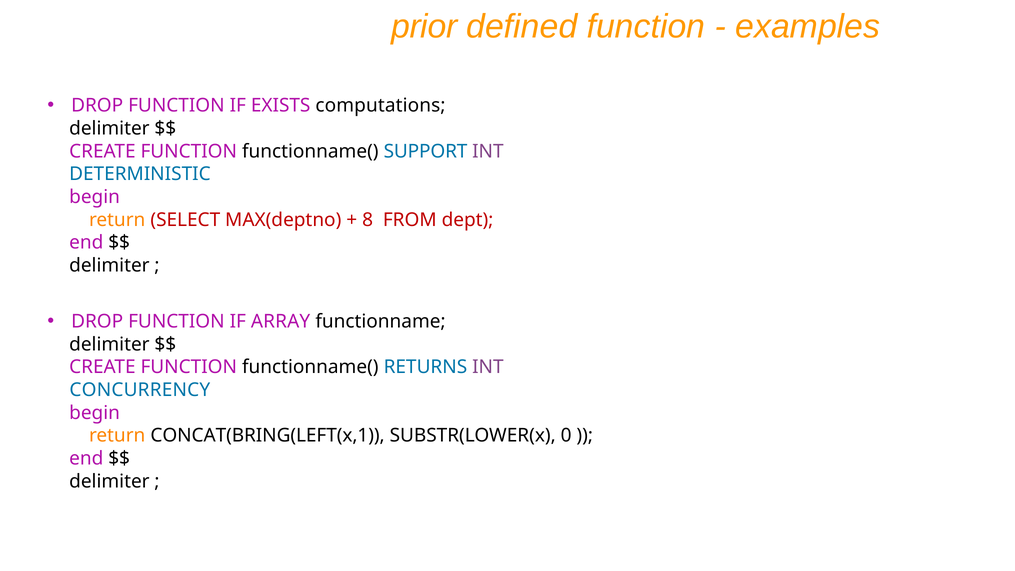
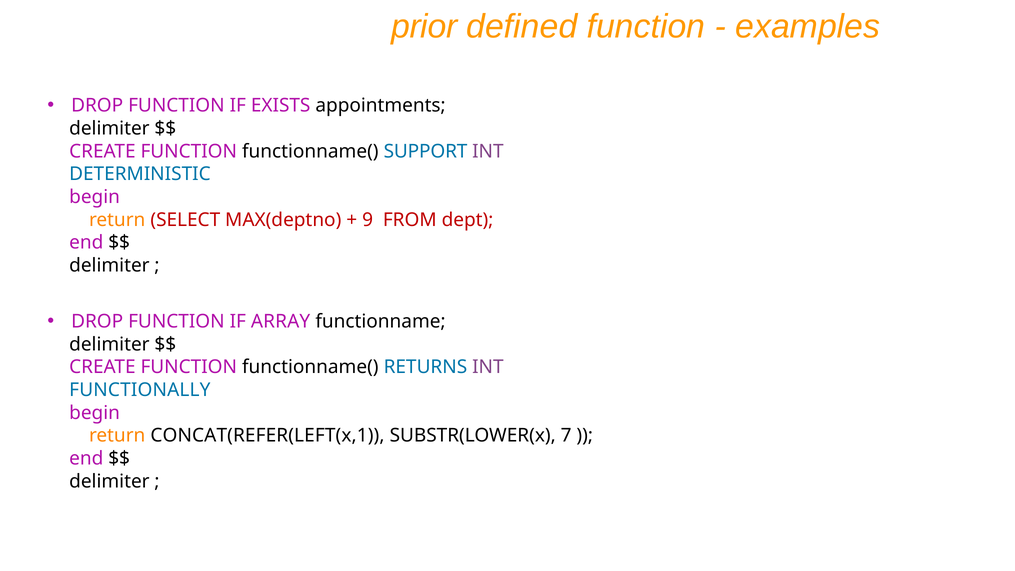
computations: computations -> appointments
8: 8 -> 9
CONCURRENCY: CONCURRENCY -> FUNCTIONALLY
CONCAT(BRING(LEFT(x,1: CONCAT(BRING(LEFT(x,1 -> CONCAT(REFER(LEFT(x,1
0: 0 -> 7
